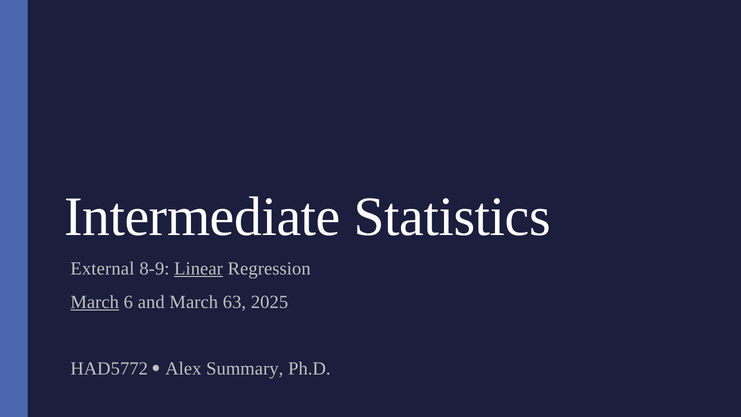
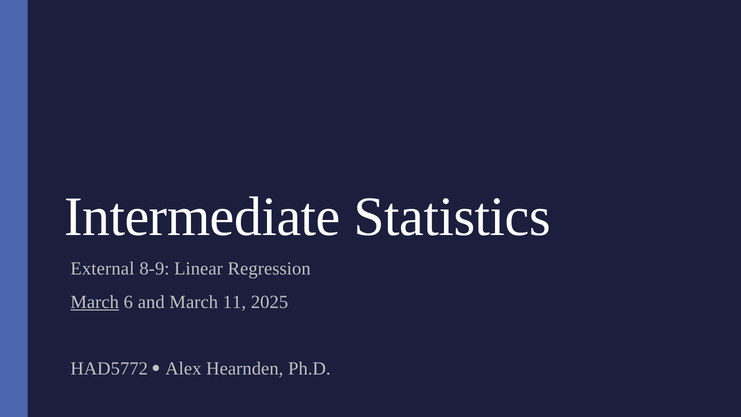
Linear underline: present -> none
63: 63 -> 11
Summary: Summary -> Hearnden
